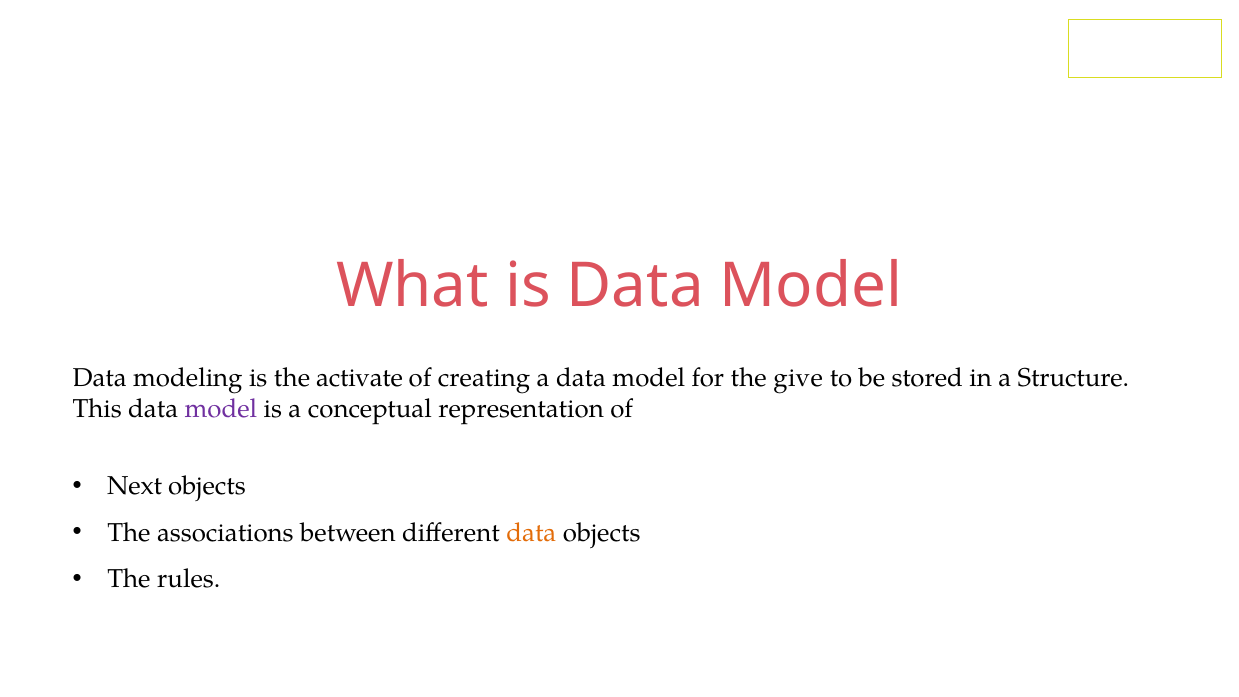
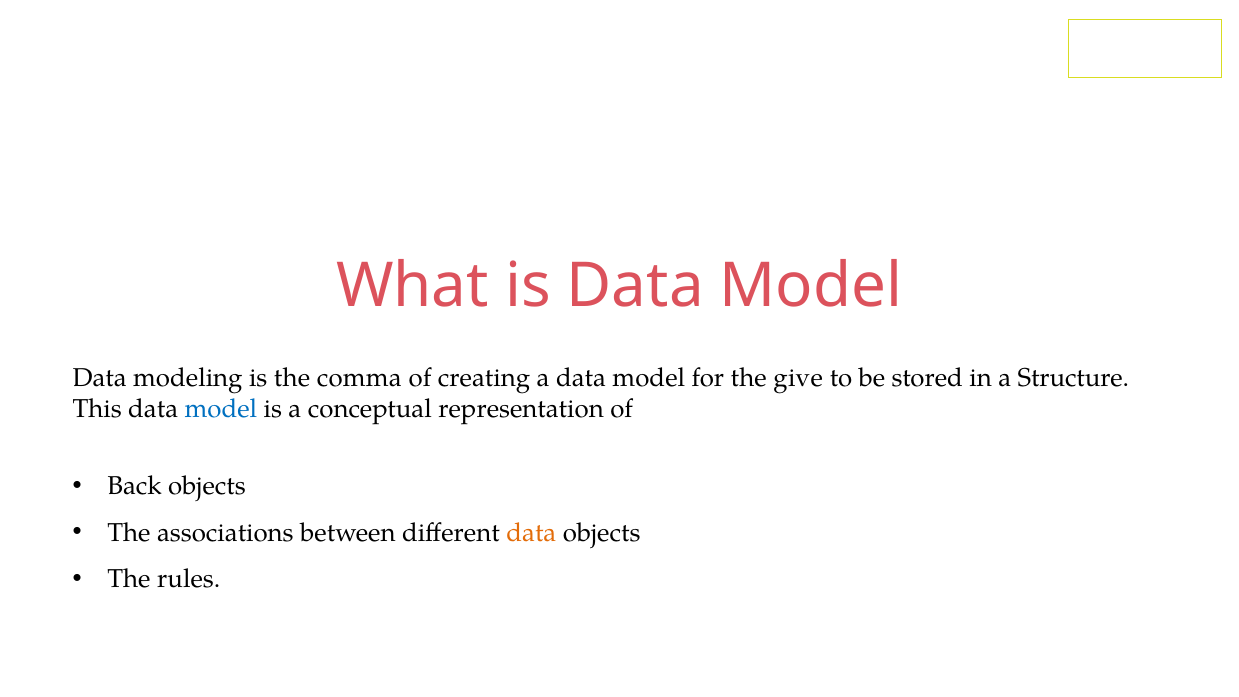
activate: activate -> comma
model at (221, 409) colour: purple -> blue
Next: Next -> Back
